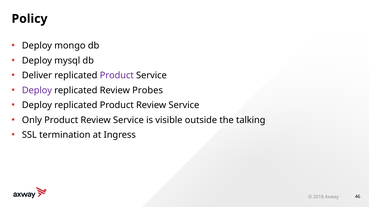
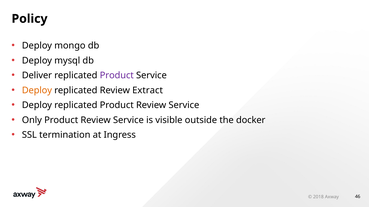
Deploy at (37, 91) colour: purple -> orange
Probes: Probes -> Extract
talking: talking -> docker
